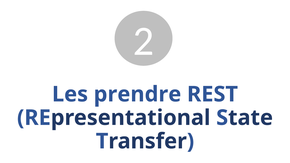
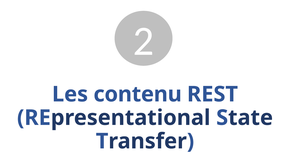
prendre: prendre -> contenu
